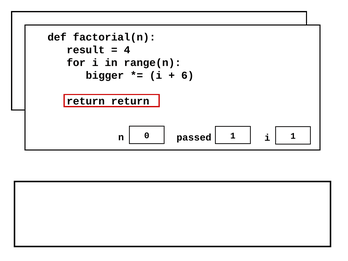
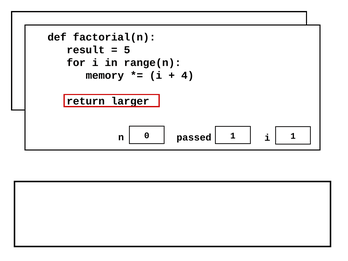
4: 4 -> 5
bigger: bigger -> memory
6: 6 -> 4
return return: return -> larger
